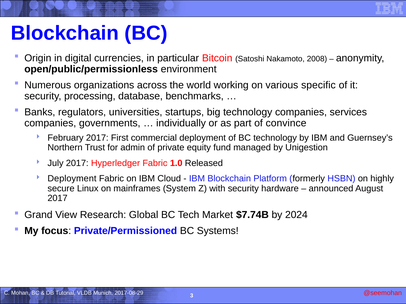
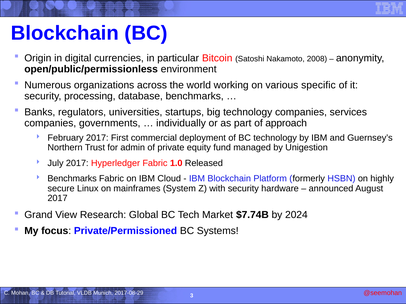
convince: convince -> approach
Deployment at (72, 179): Deployment -> Benchmarks
